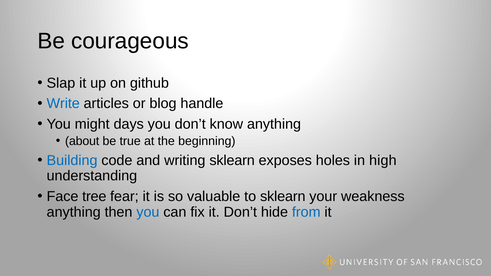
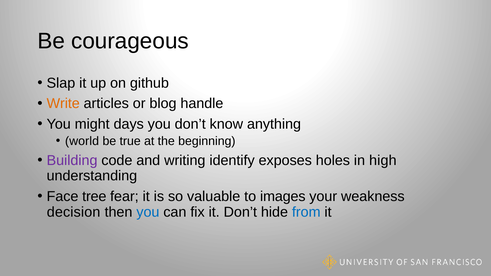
Write colour: blue -> orange
about: about -> world
Building colour: blue -> purple
writing sklearn: sklearn -> identify
to sklearn: sklearn -> images
anything at (74, 212): anything -> decision
